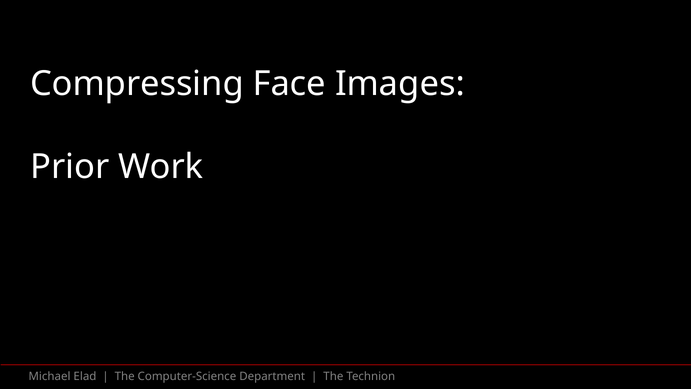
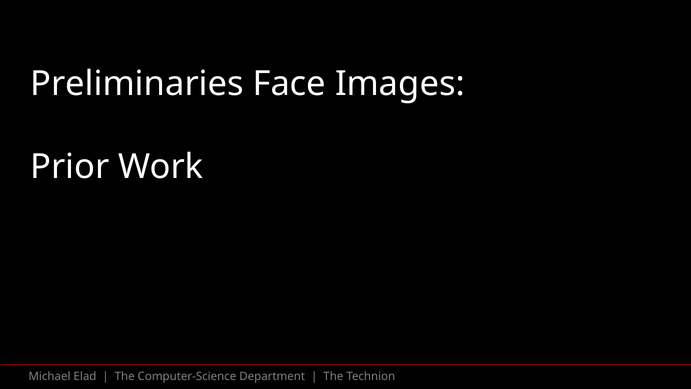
Compressing: Compressing -> Preliminaries
